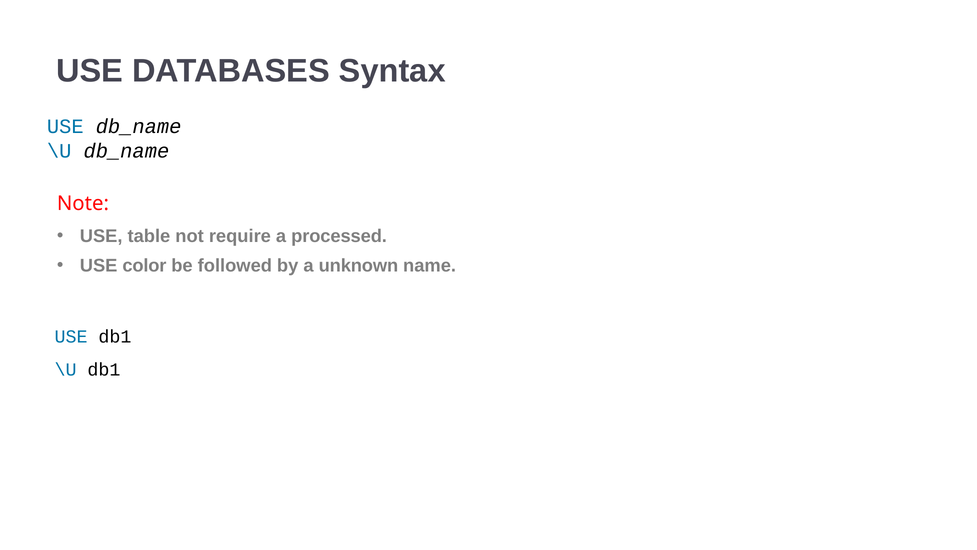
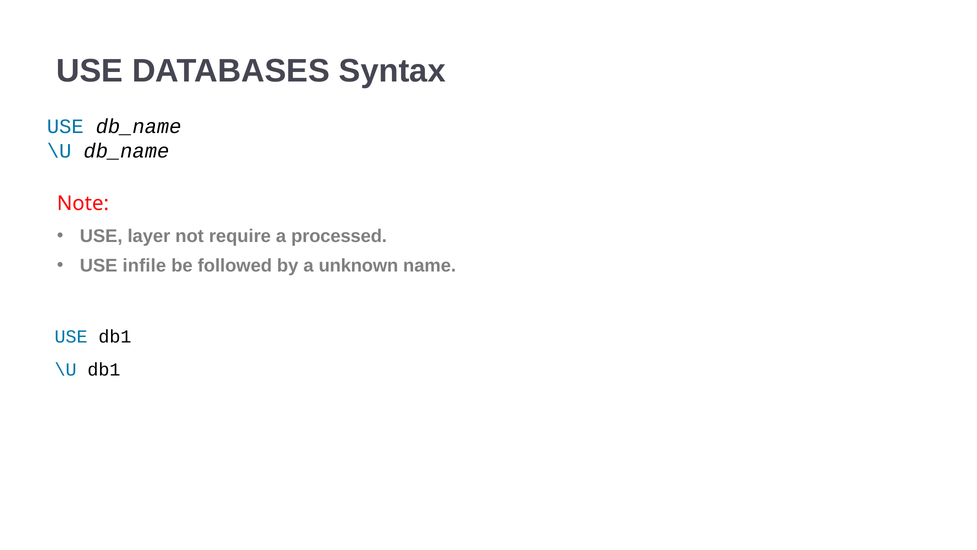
table: table -> layer
color: color -> infile
